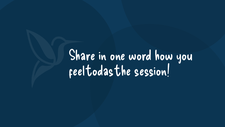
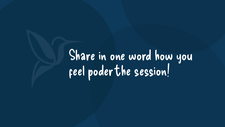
todas: todas -> poder
